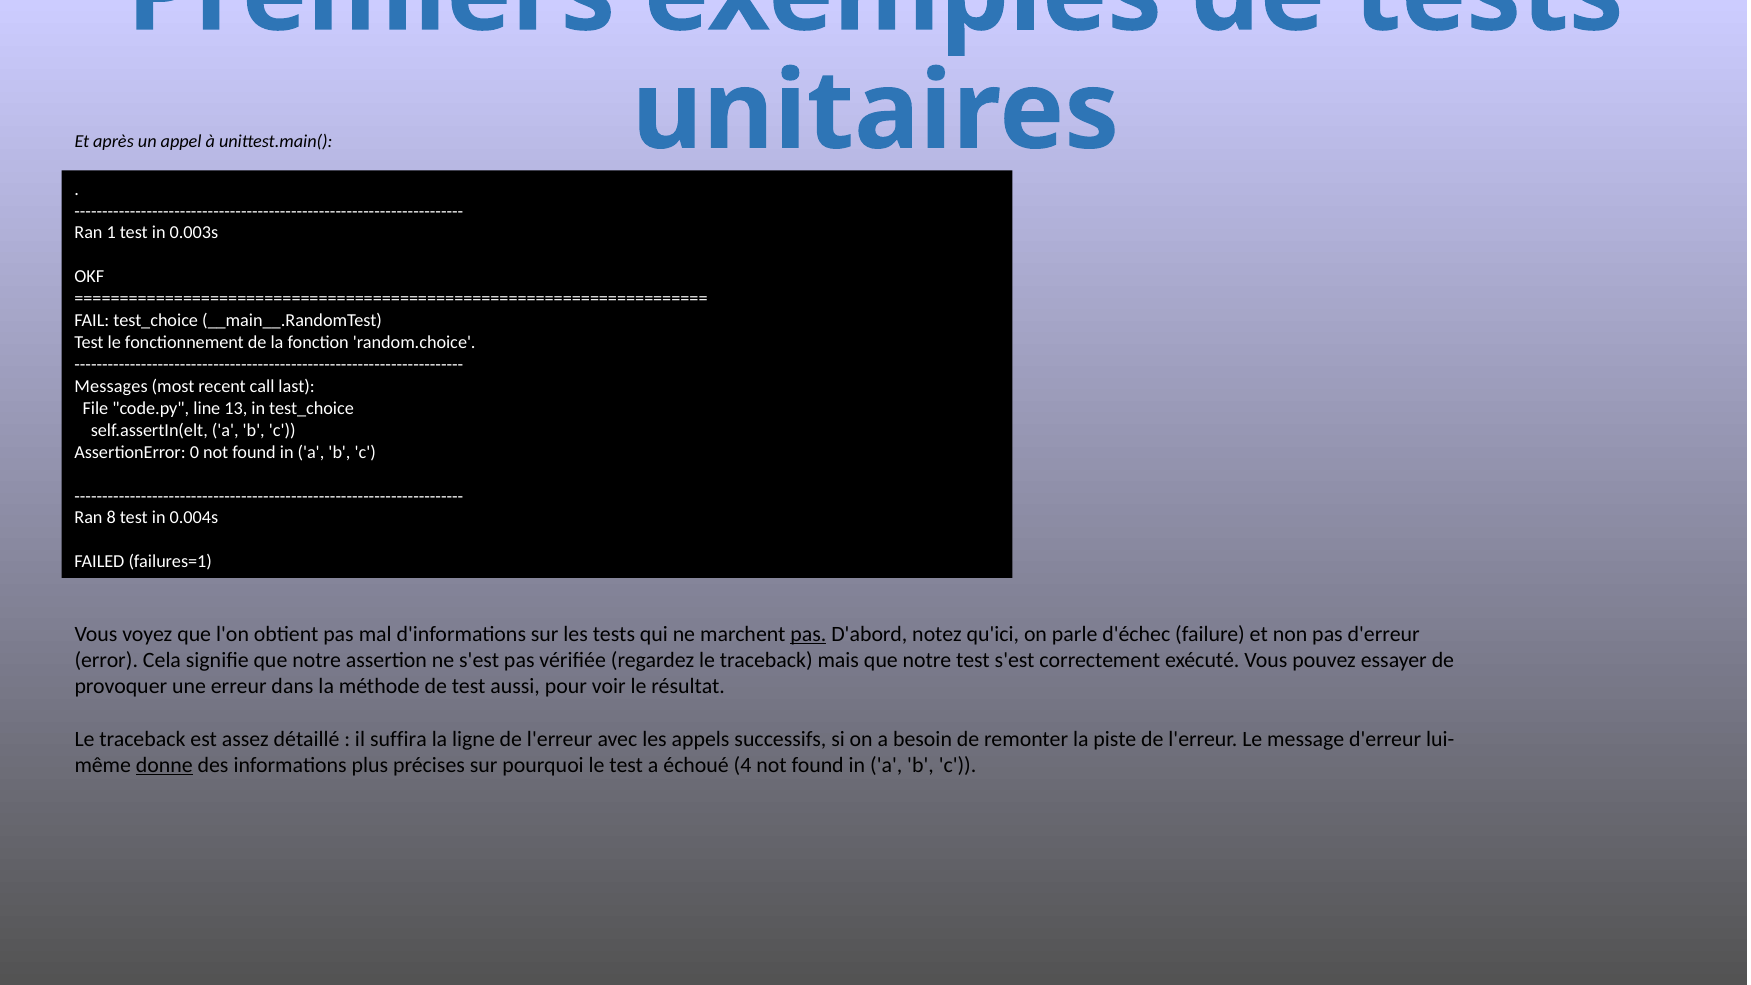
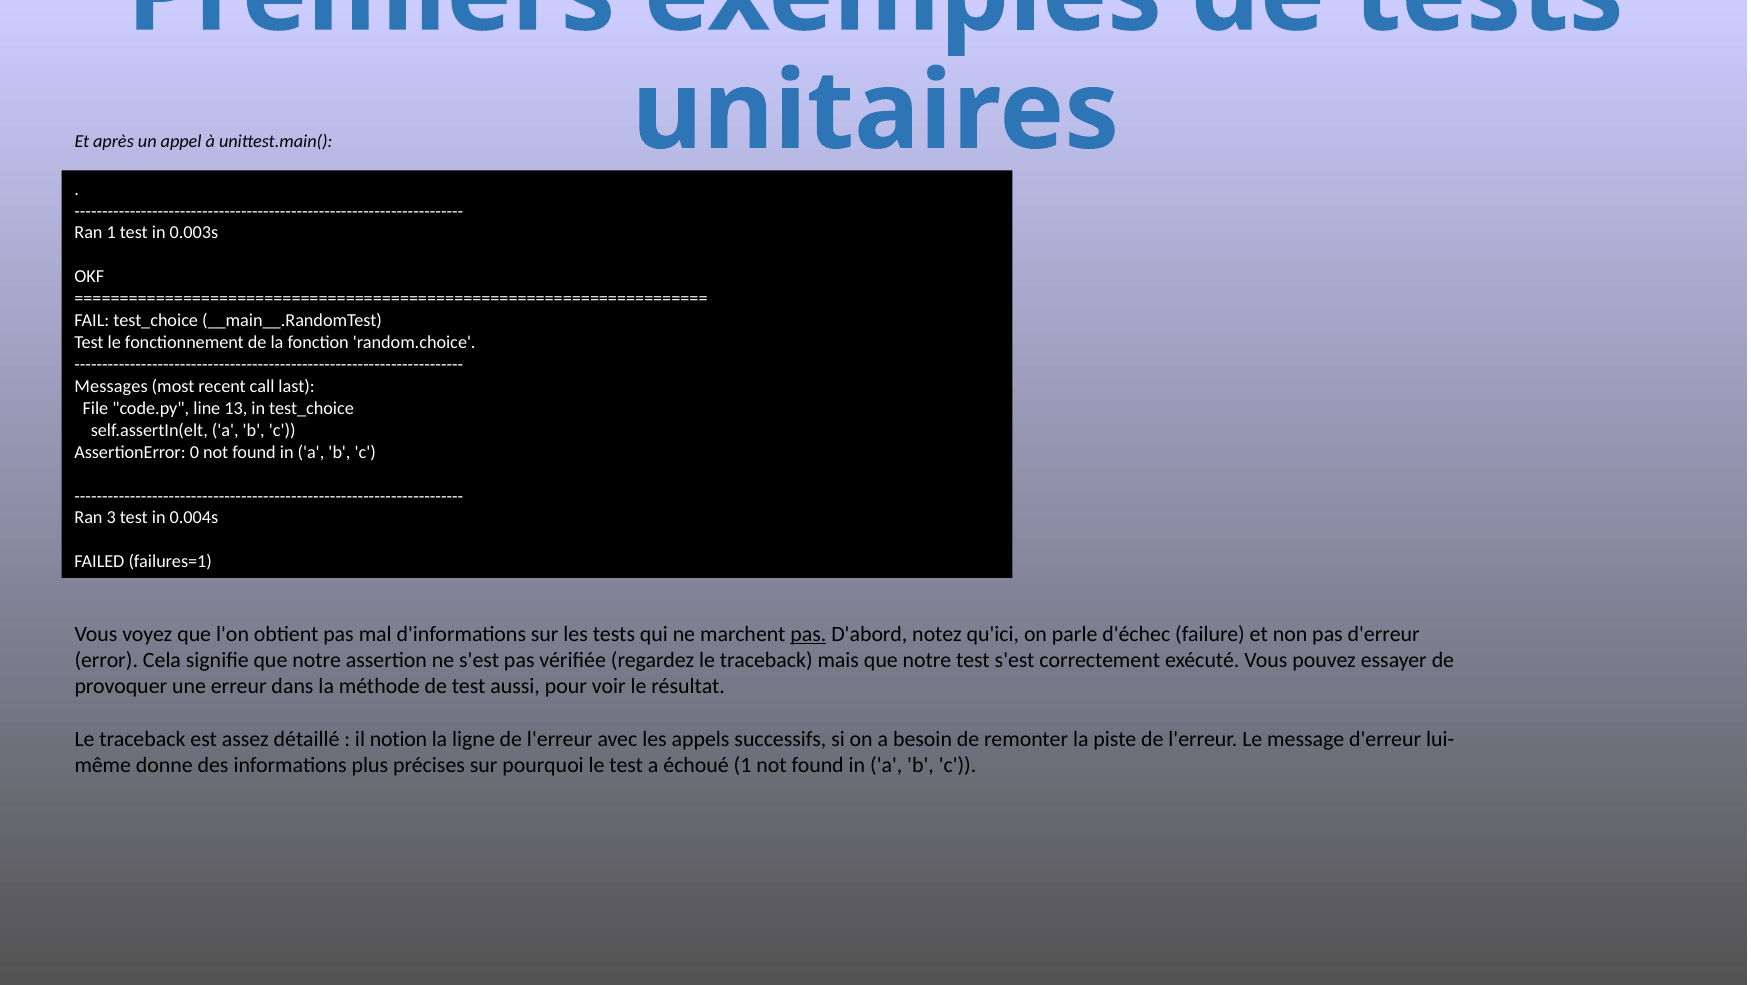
8: 8 -> 3
suffira: suffira -> notion
donne underline: present -> none
échoué 4: 4 -> 1
